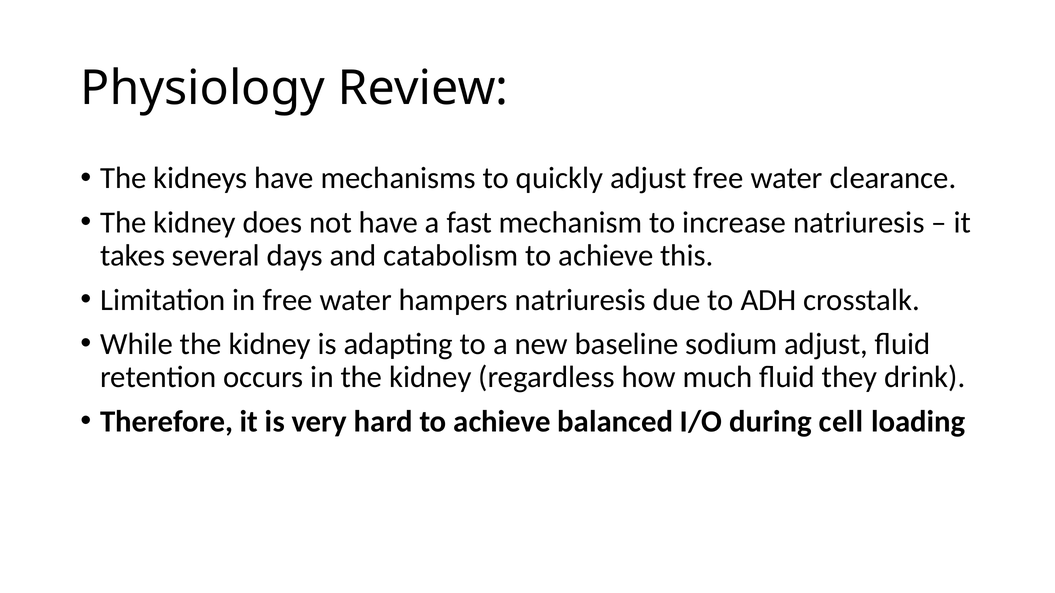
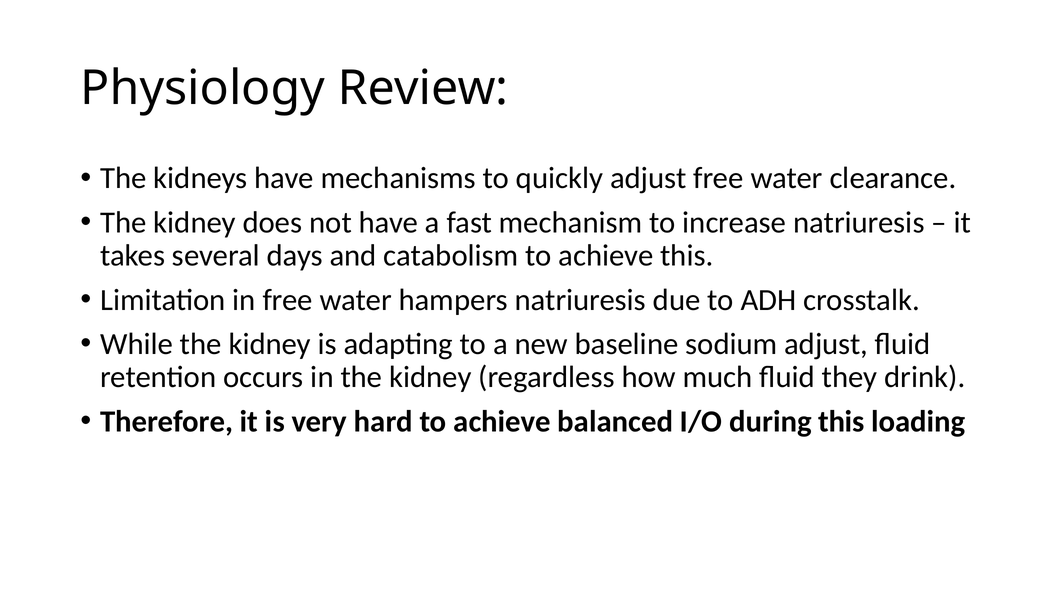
during cell: cell -> this
